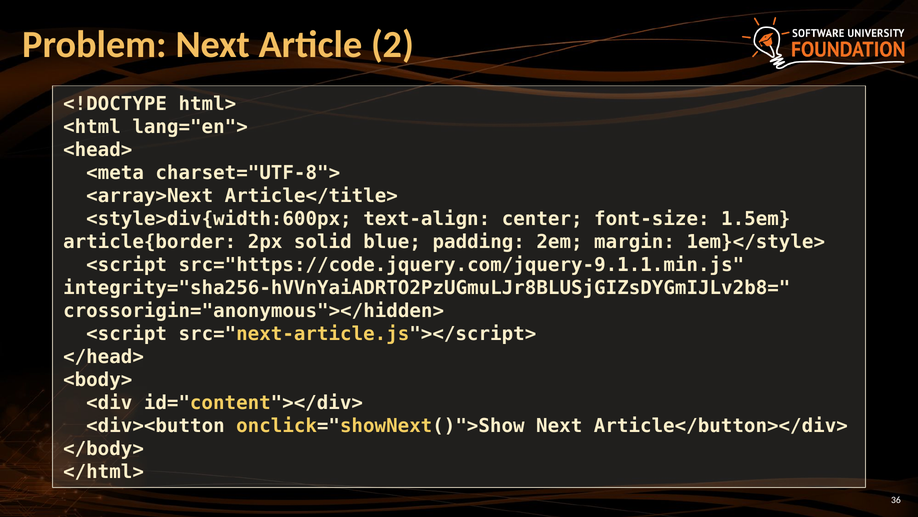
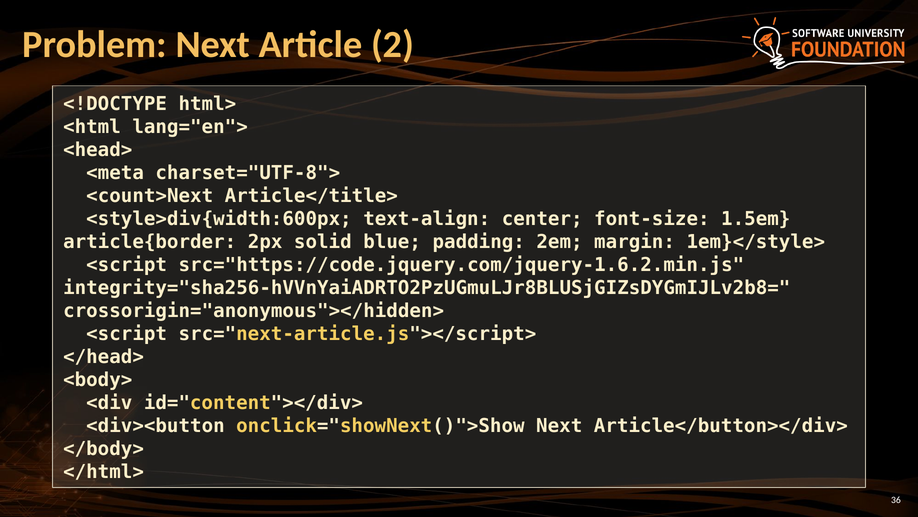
<array>Next: <array>Next -> <count>Next
src="https://code.jquery.com/jquery-9.1.1.min.js: src="https://code.jquery.com/jquery-9.1.1.min.js -> src="https://code.jquery.com/jquery-1.6.2.min.js
